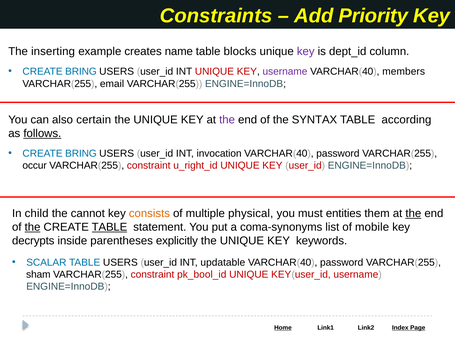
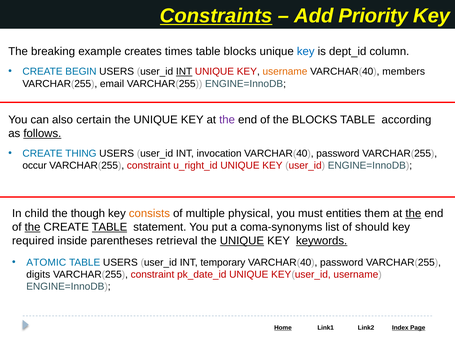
Constraints underline: none -> present
inserting: inserting -> breaking
name: name -> times
key at (306, 52) colour: purple -> blue
BRING at (81, 72): BRING -> BEGIN
INT at (184, 72) underline: none -> present
username at (285, 72) colour: purple -> orange
the SYNTAX: SYNTAX -> BLOCKS
BRING at (81, 154): BRING -> THING
cannot: cannot -> though
mobile: mobile -> should
decrypts: decrypts -> required
explicitly: explicitly -> retrieval
UNIQUE at (242, 241) underline: none -> present
keywords underline: none -> present
SCALAR: SCALAR -> ATOMIC
updatable: updatable -> temporary
sham: sham -> digits
pk_bool_id: pk_bool_id -> pk_date_id
